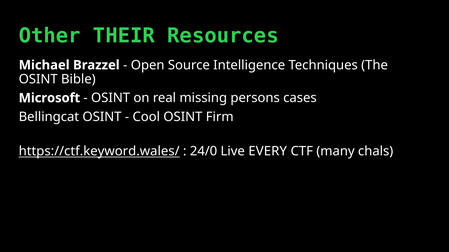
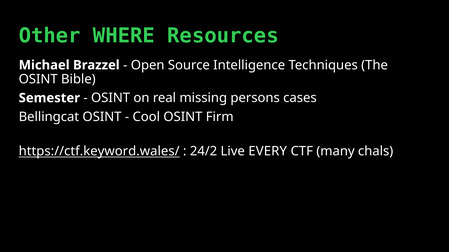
THEIR: THEIR -> WHERE
Microsoft: Microsoft -> Semester
24/0: 24/0 -> 24/2
